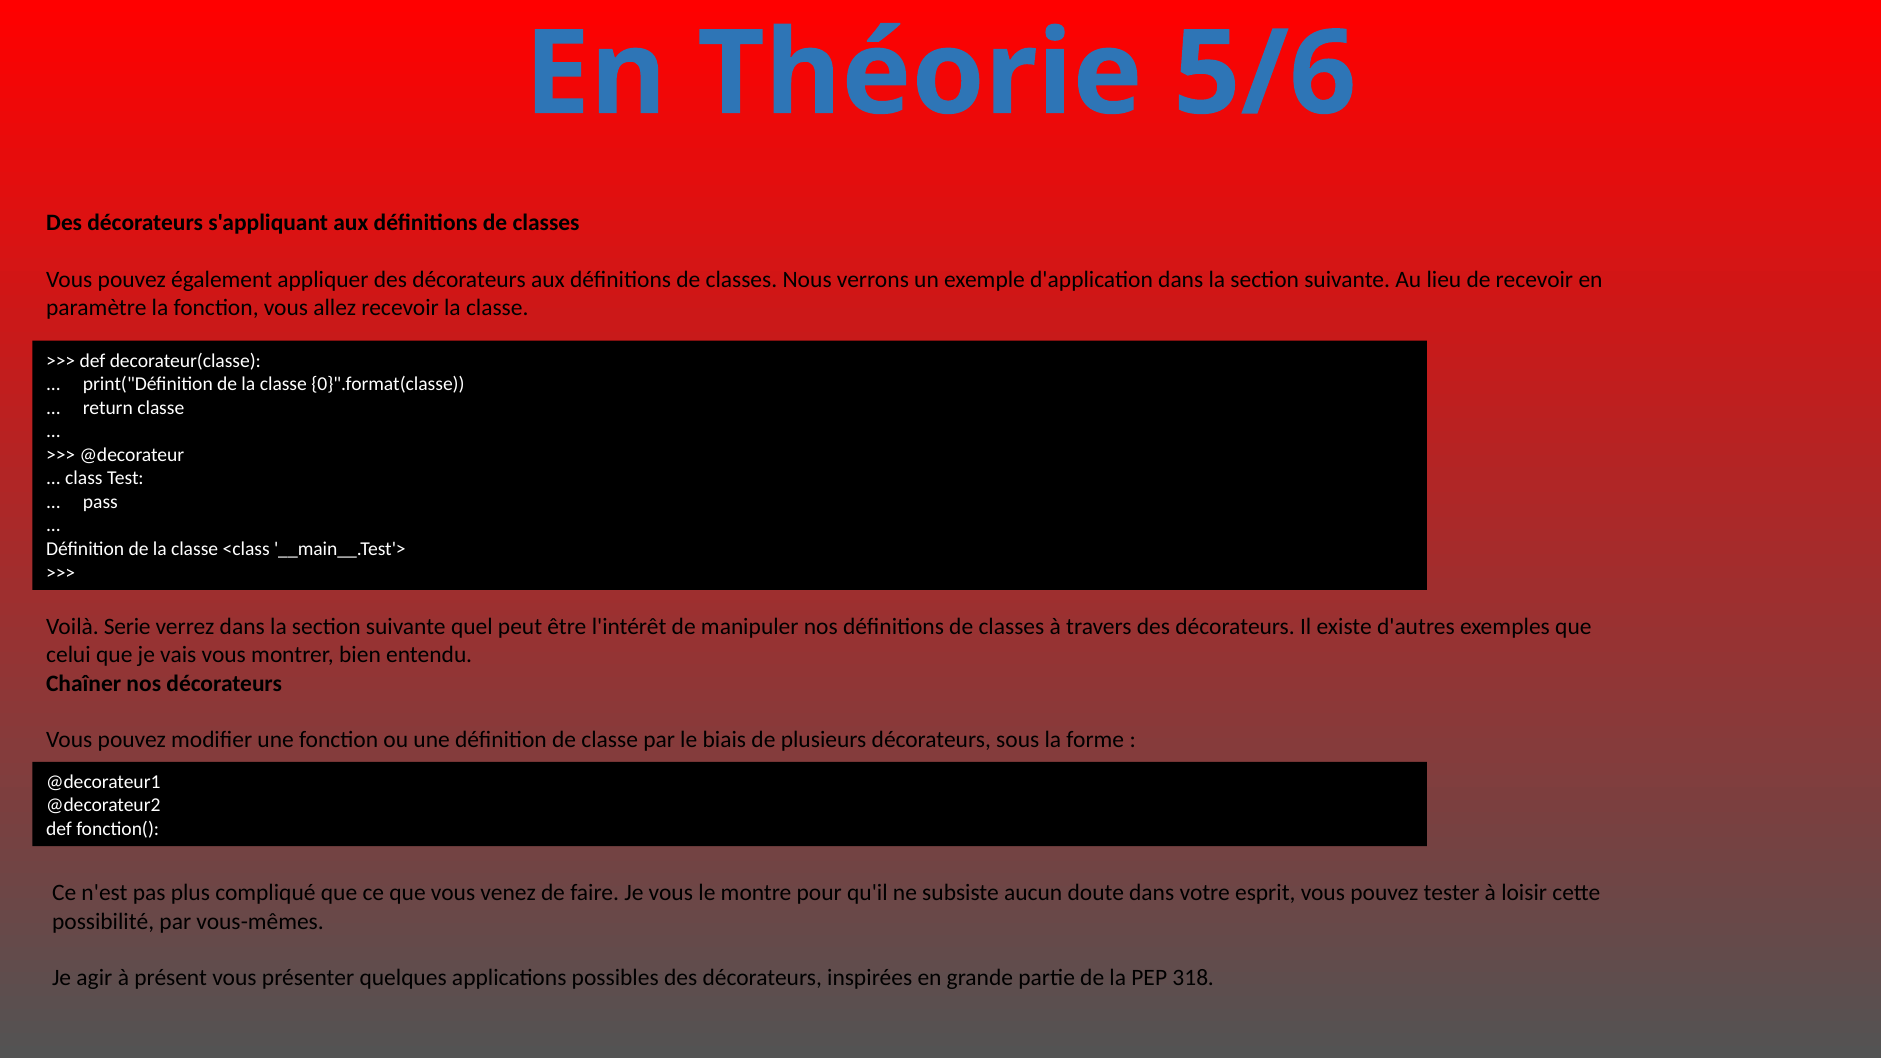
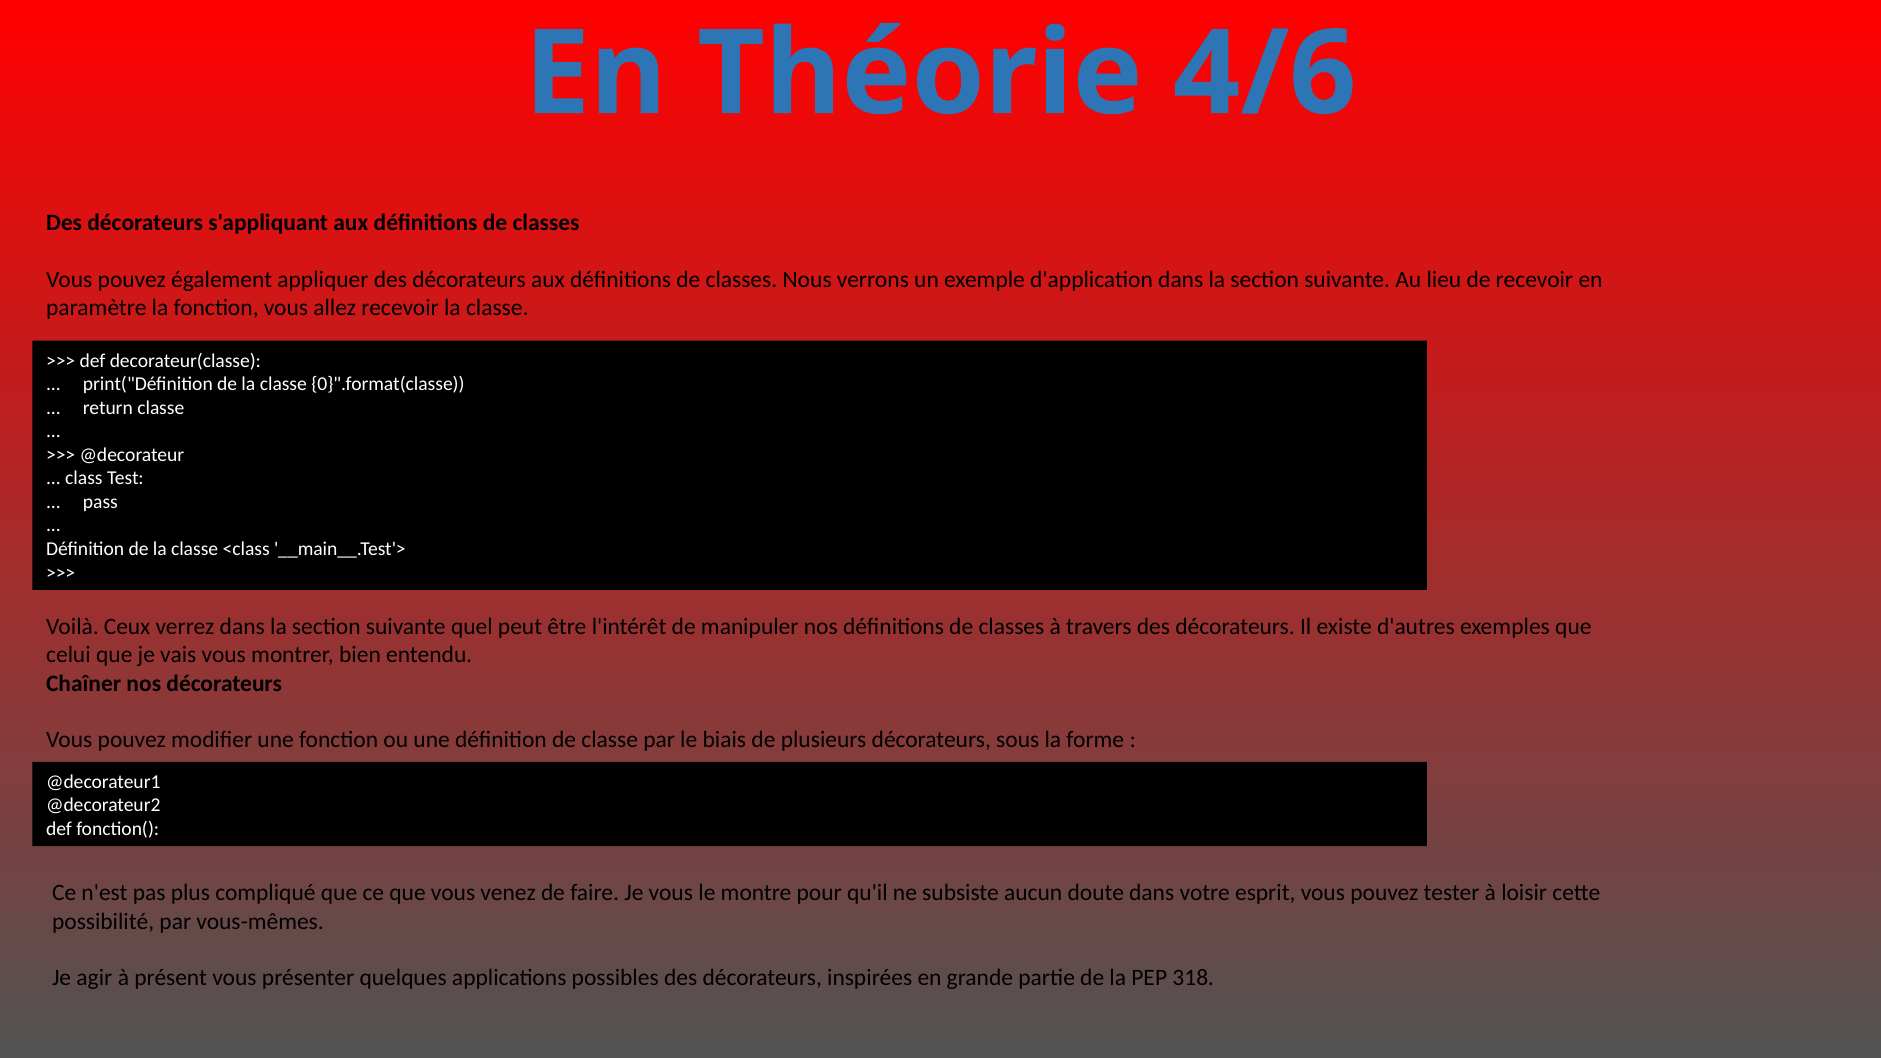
5/6: 5/6 -> 4/6
Serie: Serie -> Ceux
